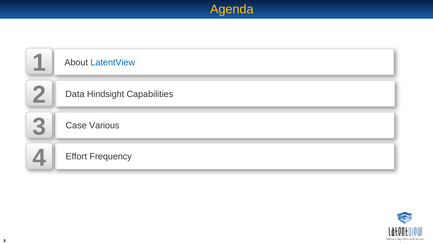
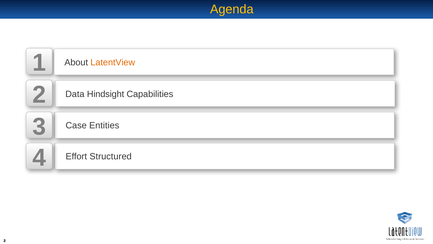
LatentView colour: blue -> orange
Various: Various -> Entities
Frequency: Frequency -> Structured
